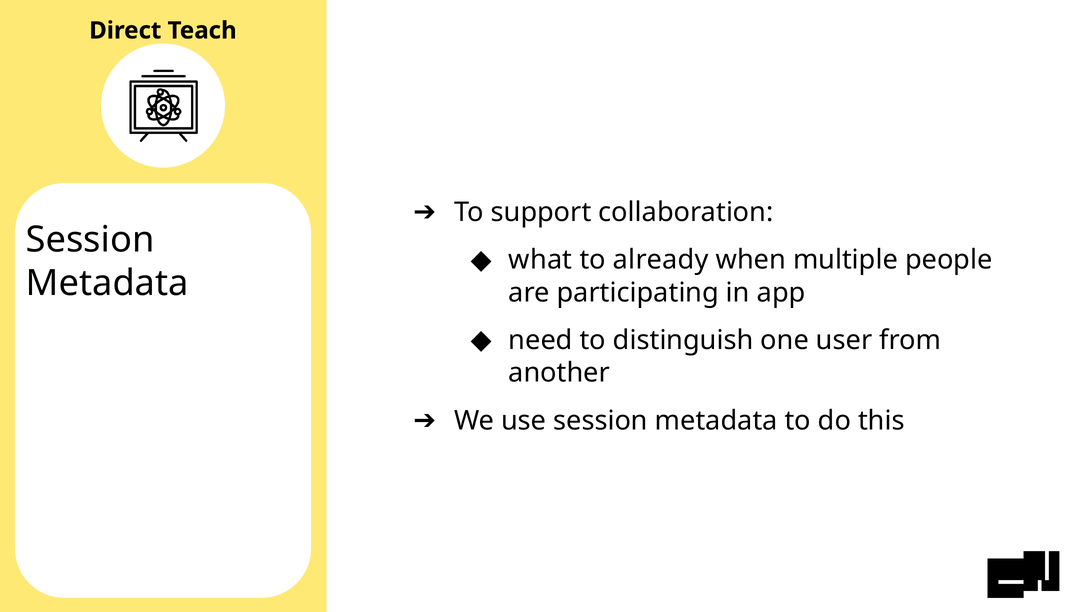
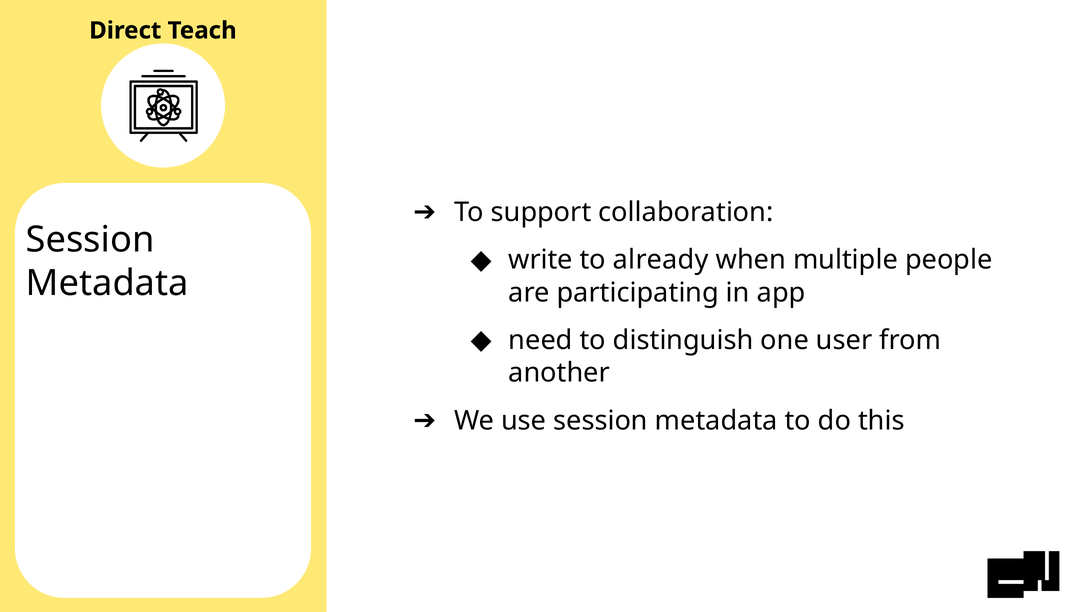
what: what -> write
